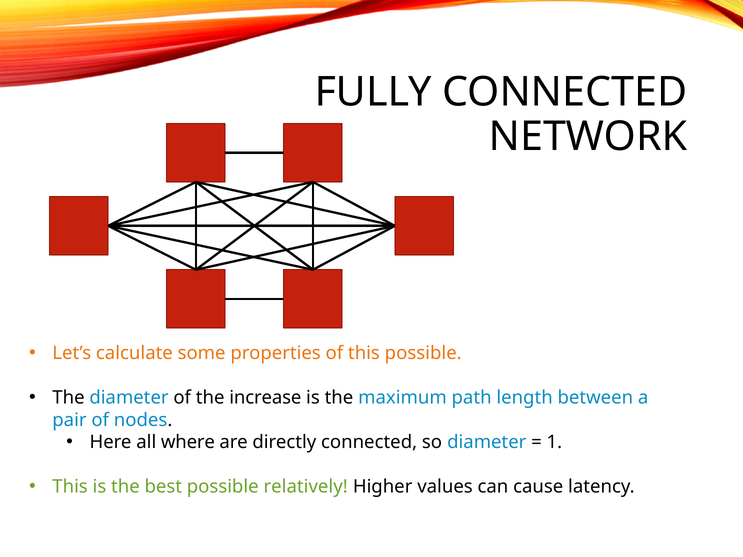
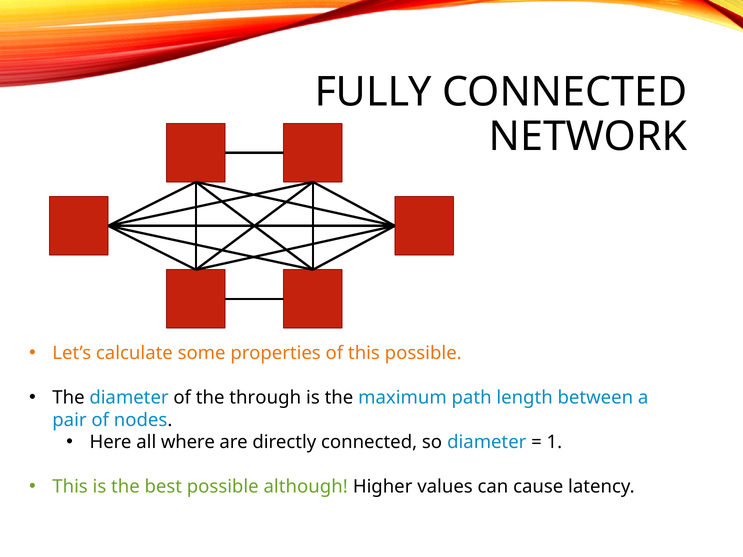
increase: increase -> through
relatively: relatively -> although
